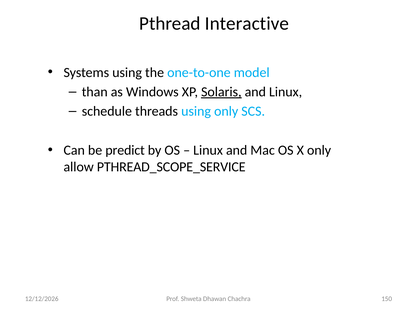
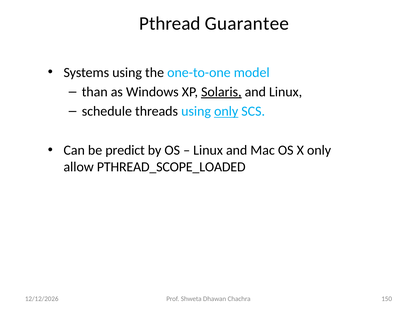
Interactive: Interactive -> Guarantee
only at (226, 111) underline: none -> present
PTHREAD_SCOPE_SERVICE: PTHREAD_SCOPE_SERVICE -> PTHREAD_SCOPE_LOADED
